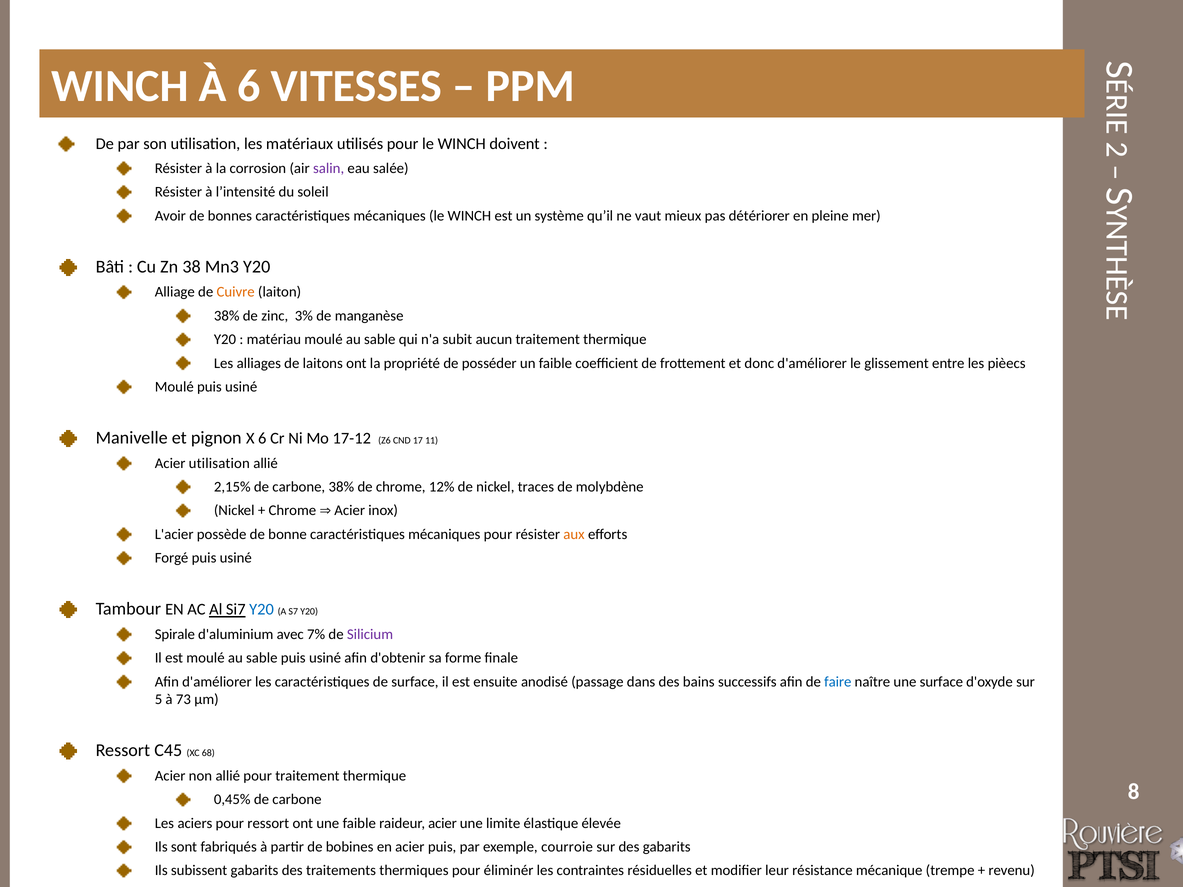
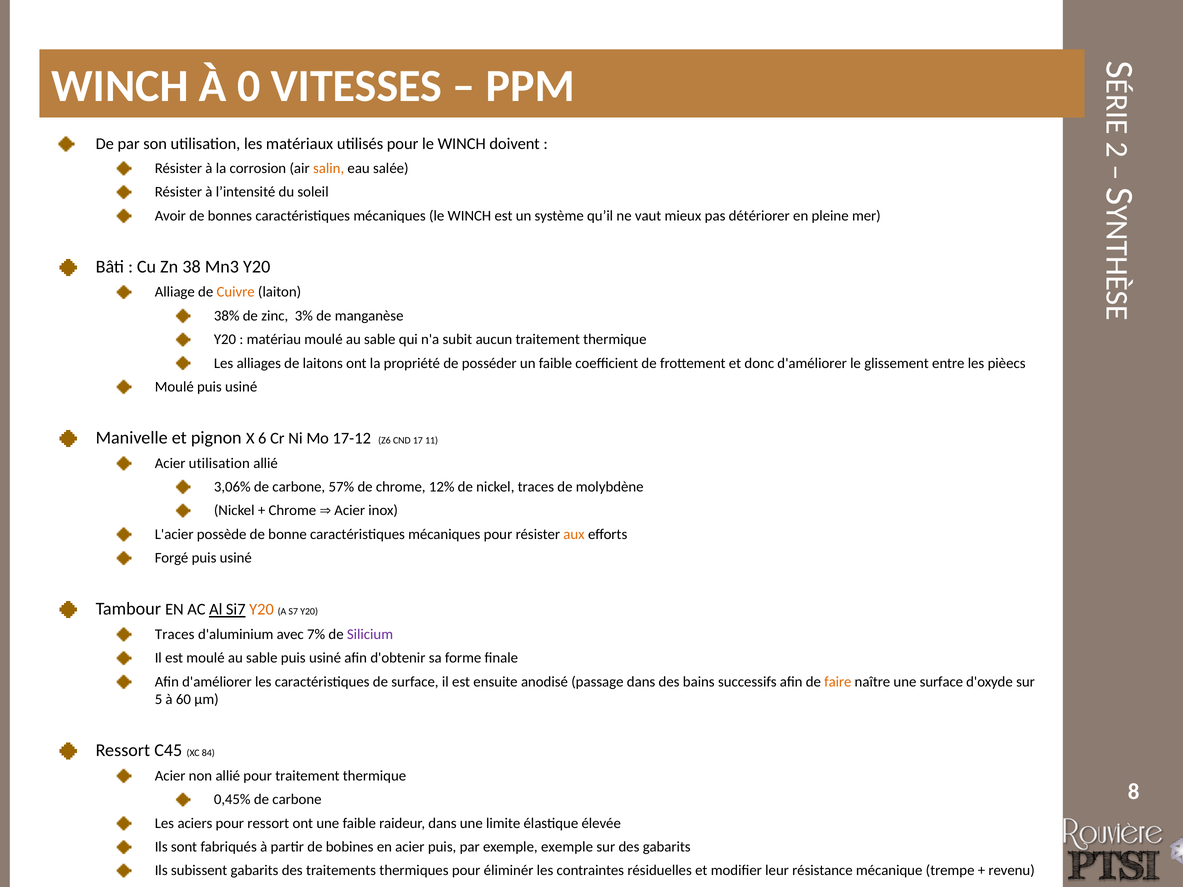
À 6: 6 -> 0
salin colour: purple -> orange
2,15%: 2,15% -> 3,06%
carbone 38%: 38% -> 57%
Y20 at (262, 610) colour: blue -> orange
Spirale at (175, 634): Spirale -> Traces
faire colour: blue -> orange
73: 73 -> 60
68: 68 -> 84
raideur acier: acier -> dans
exemple courroie: courroie -> exemple
